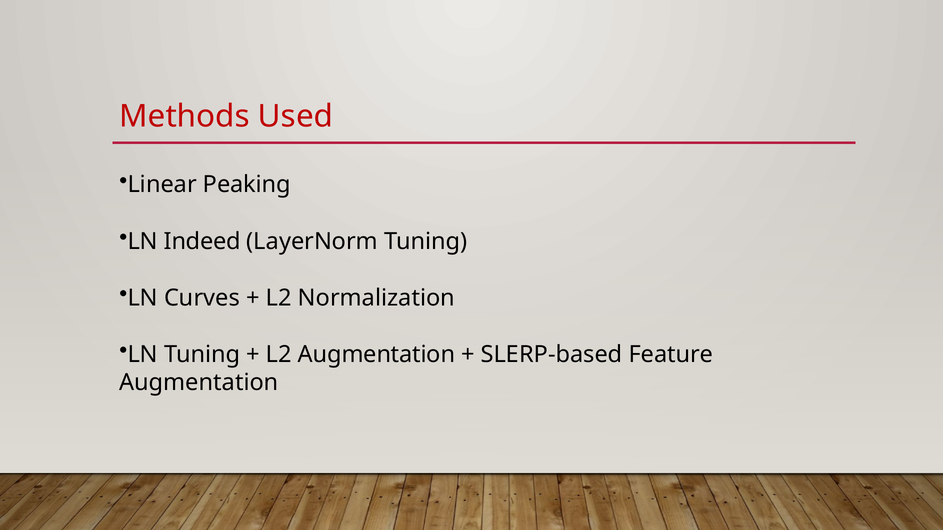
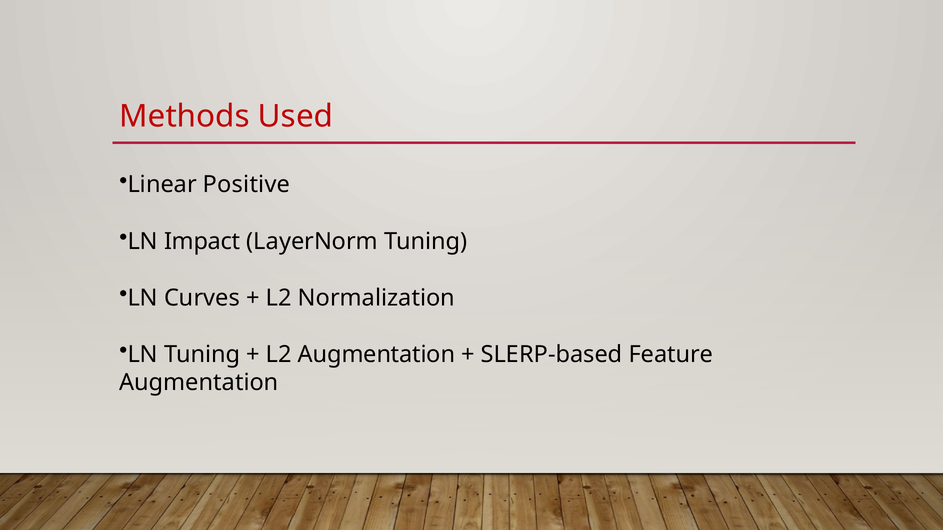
Peaking: Peaking -> Positive
Indeed: Indeed -> Impact
